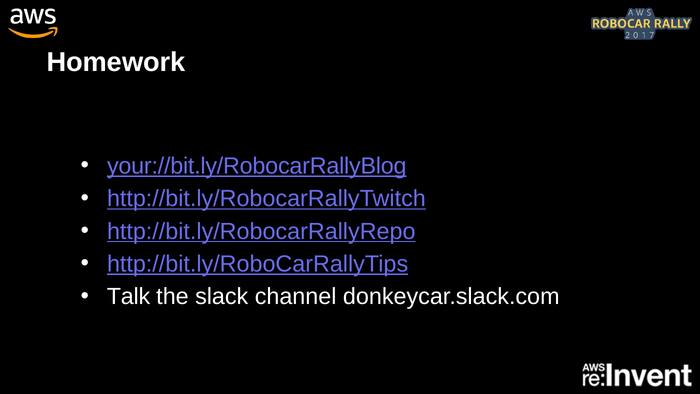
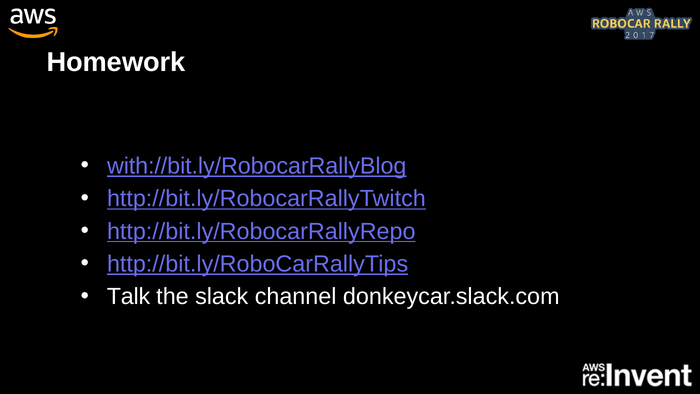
your://bit.ly/RobocarRallyBlog: your://bit.ly/RobocarRallyBlog -> with://bit.ly/RobocarRallyBlog
